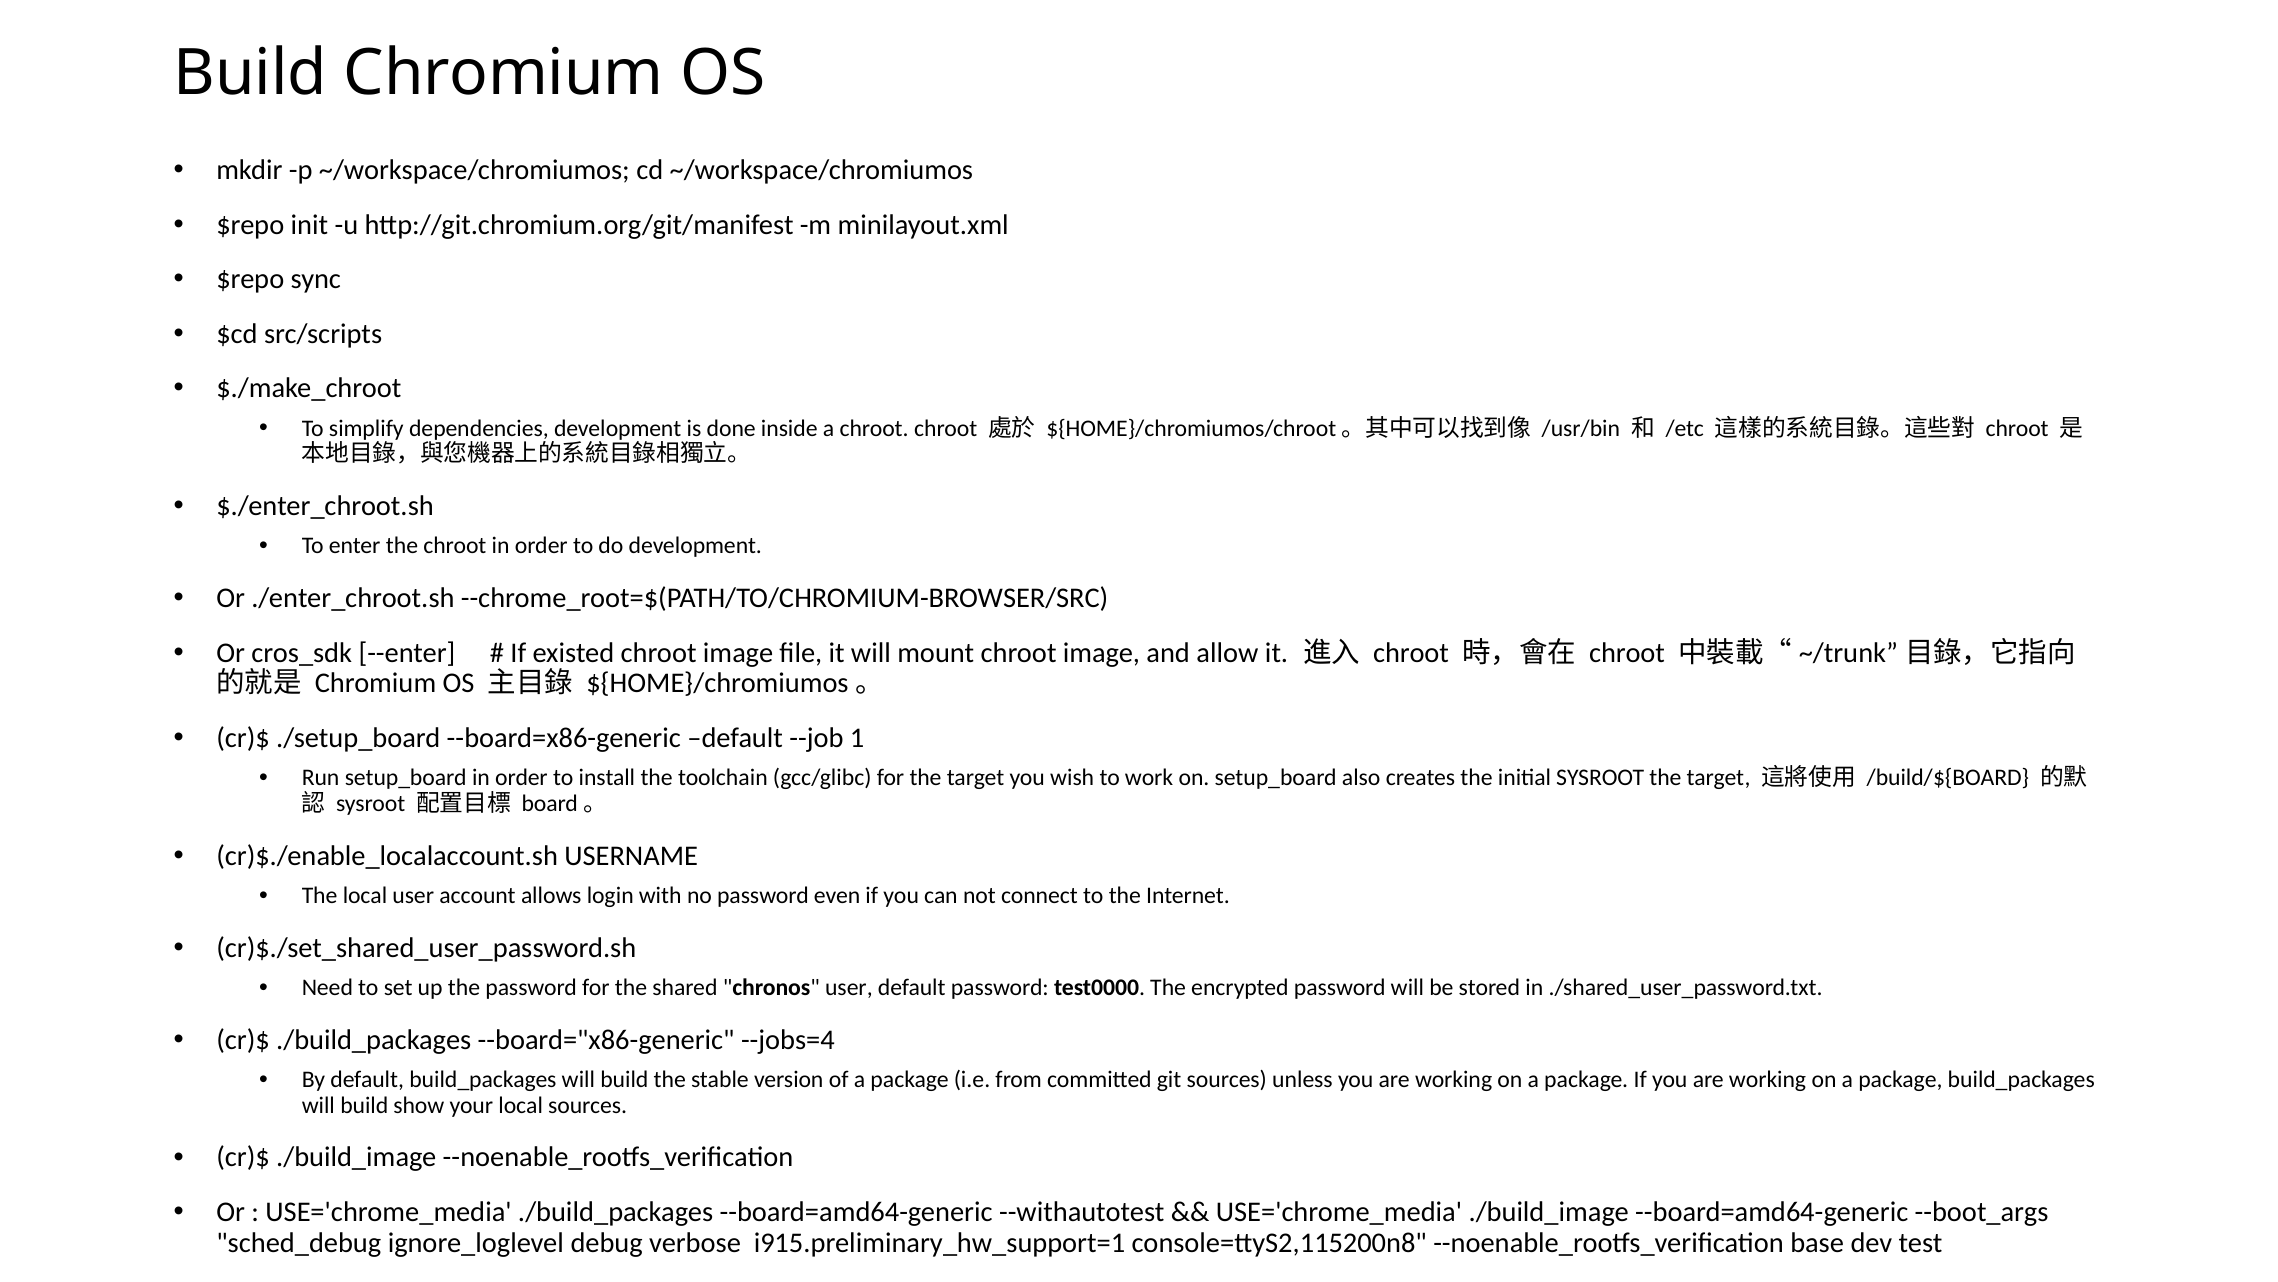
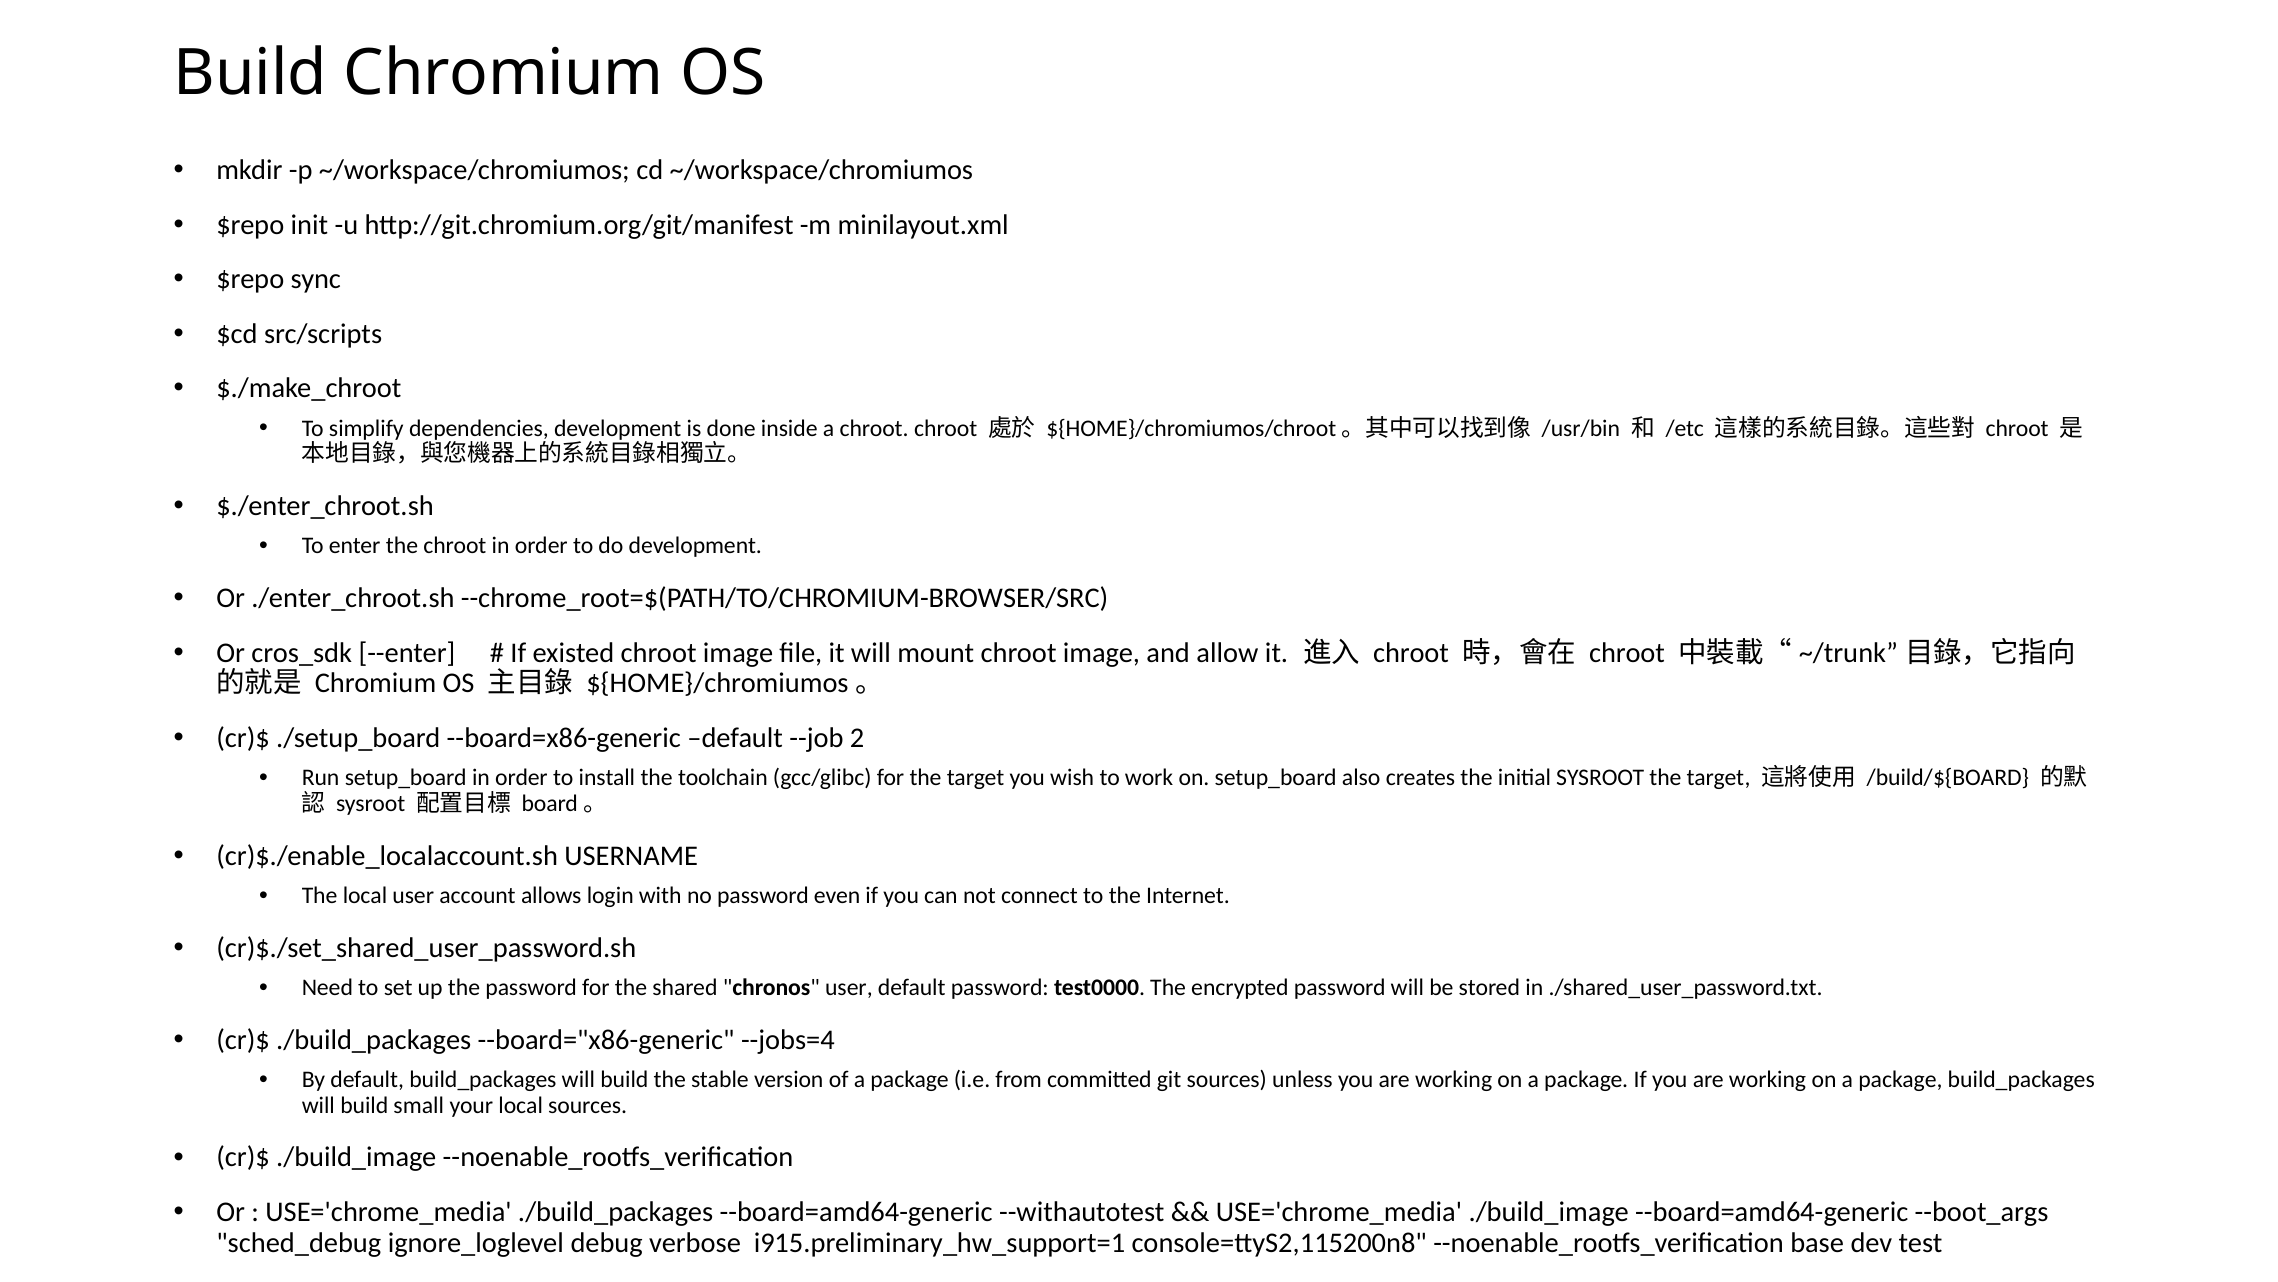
1: 1 -> 2
show: show -> small
